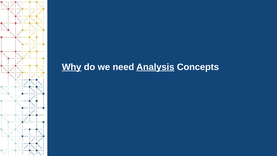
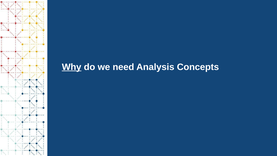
Analysis underline: present -> none
